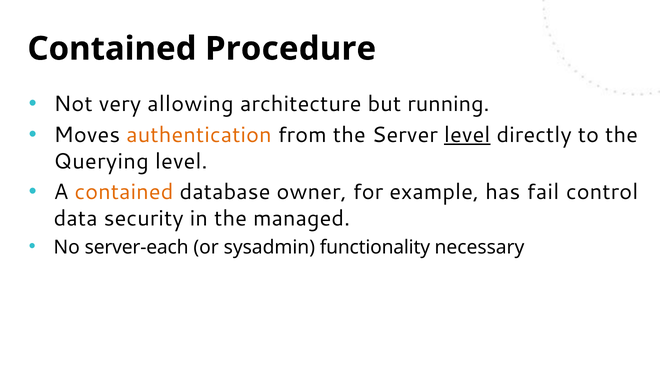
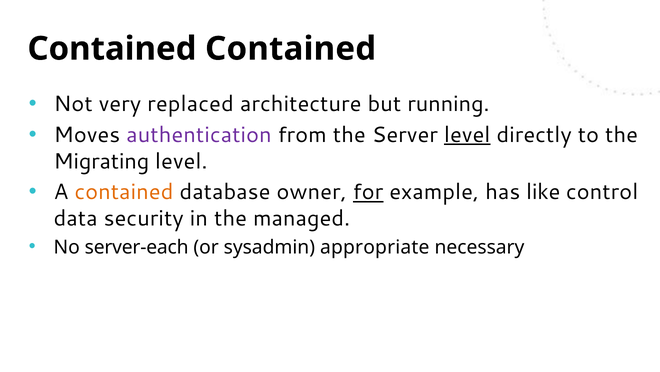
Contained Procedure: Procedure -> Contained
allowing: allowing -> replaced
authentication colour: orange -> purple
Querying: Querying -> Migrating
for underline: none -> present
fail: fail -> like
functionality: functionality -> appropriate
